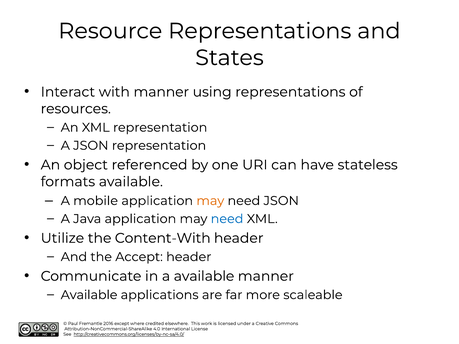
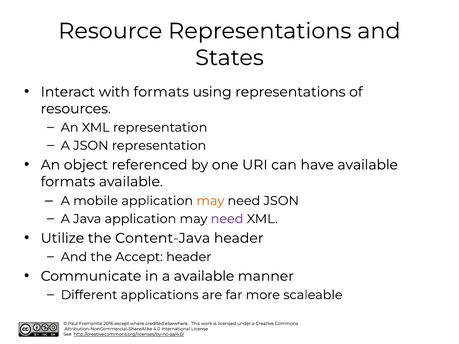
with manner: manner -> formats
have stateless: stateless -> available
need at (227, 219) colour: blue -> purple
Content-With: Content-With -> Content-Java
Available at (89, 295): Available -> Different
